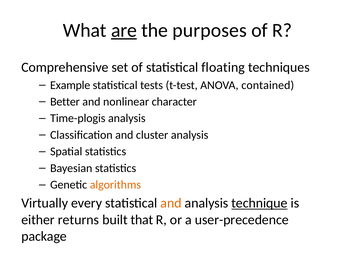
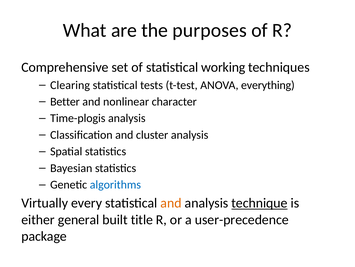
are underline: present -> none
floating: floating -> working
Example: Example -> Clearing
contained: contained -> everything
algorithms colour: orange -> blue
returns: returns -> general
that: that -> title
